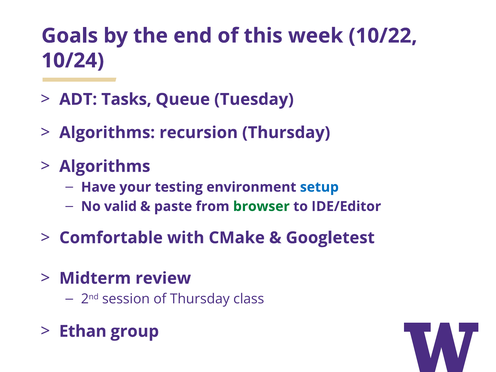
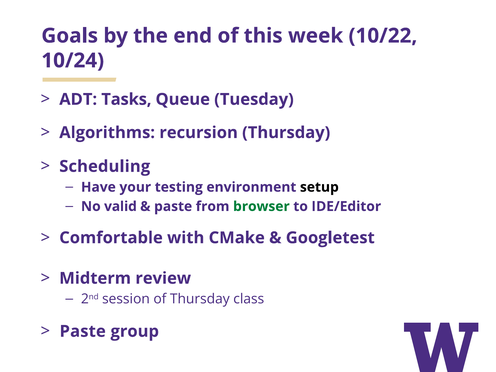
Algorithms at (105, 166): Algorithms -> Scheduling
setup colour: blue -> black
Ethan at (83, 331): Ethan -> Paste
